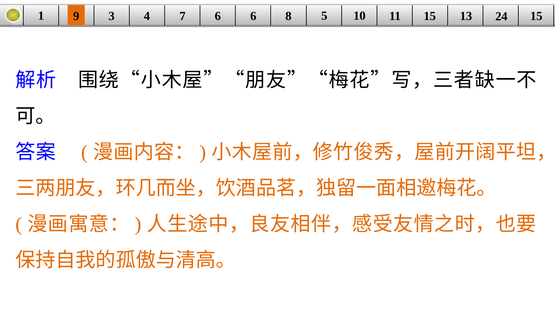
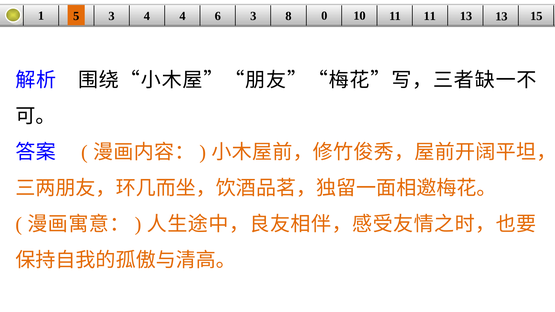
9: 9 -> 5
4 7: 7 -> 4
6 6: 6 -> 3
5: 5 -> 0
11 15: 15 -> 11
13 24: 24 -> 13
